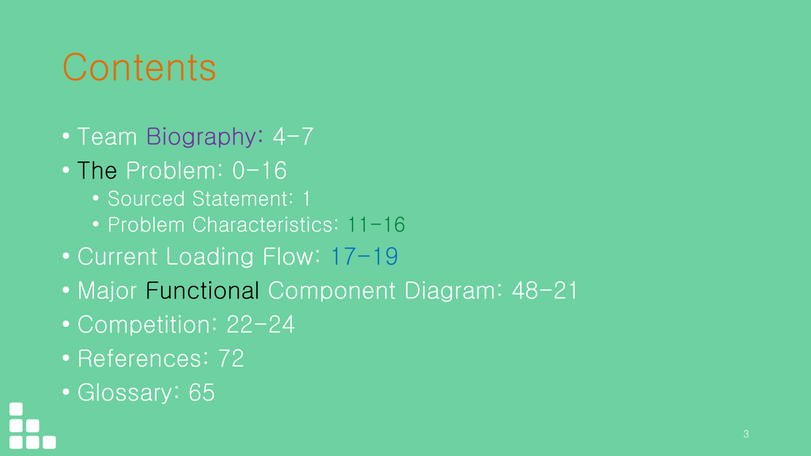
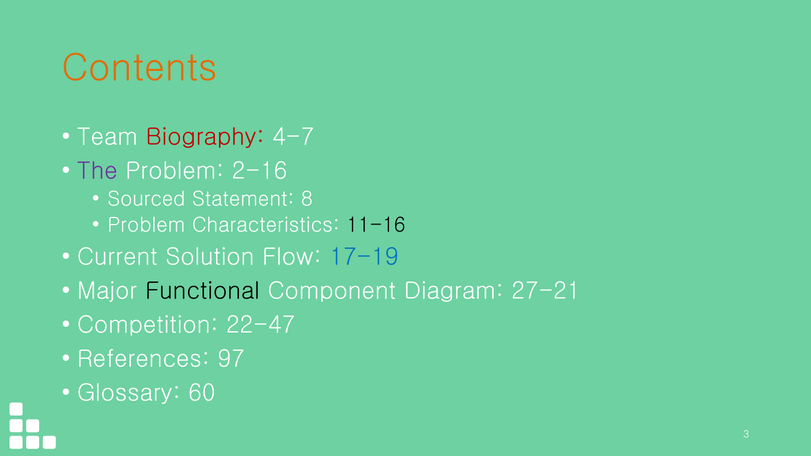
Biography colour: purple -> red
The colour: black -> purple
0-16: 0-16 -> 2-16
1: 1 -> 8
11-16 colour: green -> black
Loading: Loading -> Solution
48-21: 48-21 -> 27-21
22-24: 22-24 -> 22-47
72: 72 -> 97
65: 65 -> 60
